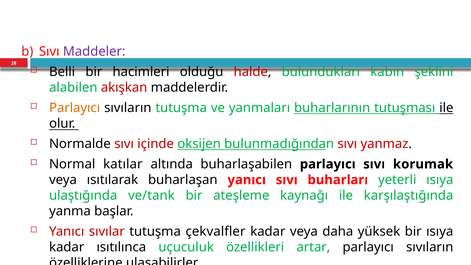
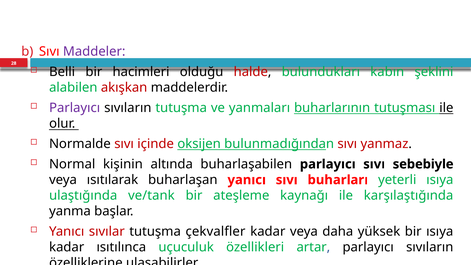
Parlayıcı at (75, 108) colour: orange -> purple
katılar: katılar -> kişinin
korumak: korumak -> sebebiyle
